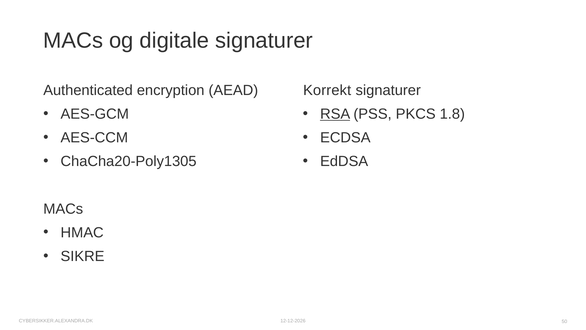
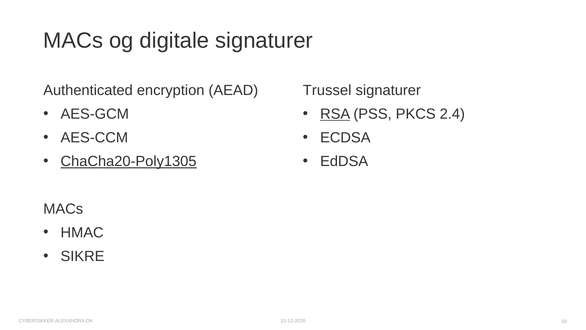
Korrekt: Korrekt -> Trussel
1.8: 1.8 -> 2.4
ChaCha20-Poly1305 underline: none -> present
